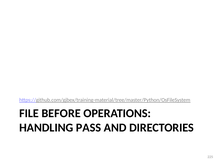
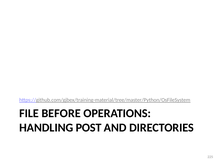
PASS: PASS -> POST
